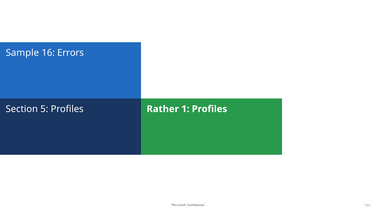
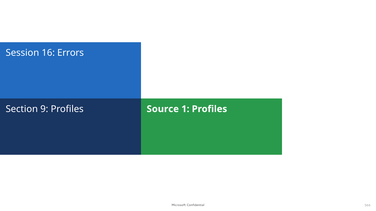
Sample: Sample -> Session
5: 5 -> 9
Rather: Rather -> Source
